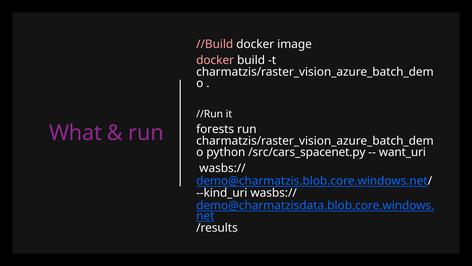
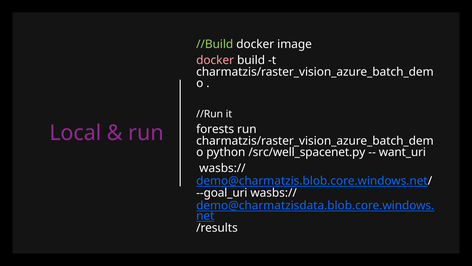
//Build colour: pink -> light green
What: What -> Local
/src/cars_spacenet.py: /src/cars_spacenet.py -> /src/well_spacenet.py
--kind_uri: --kind_uri -> --goal_uri
